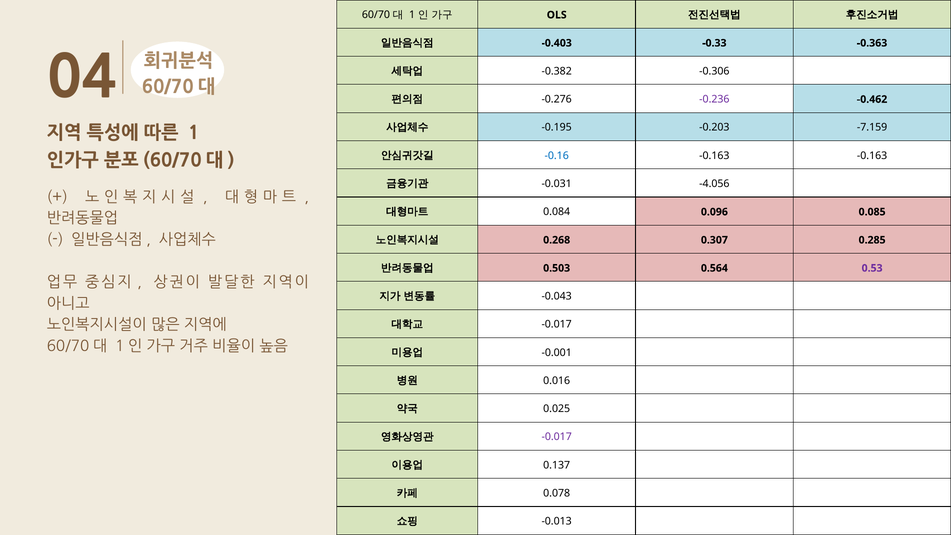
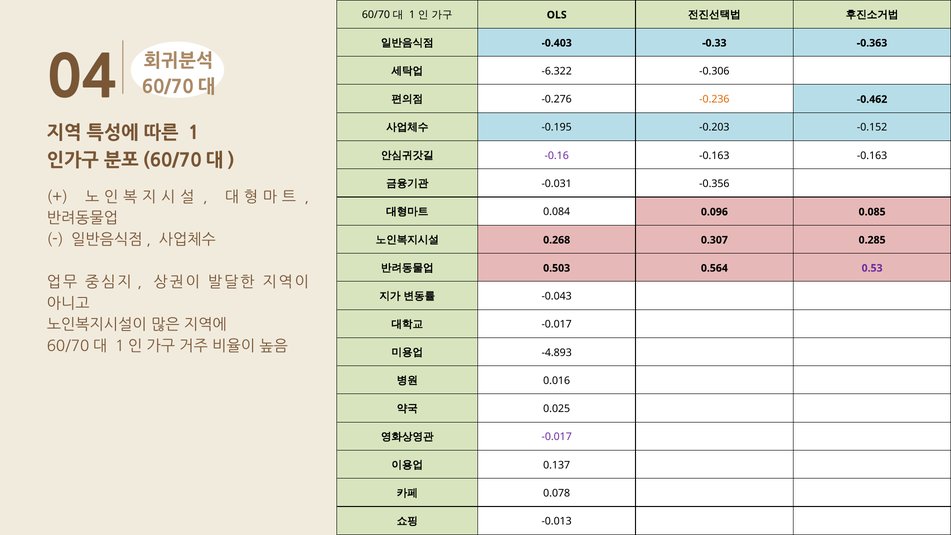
-0.382: -0.382 -> -6.322
-0.236 colour: purple -> orange
-7.159: -7.159 -> -0.152
-0.16 colour: blue -> purple
-4.056: -4.056 -> -0.356
-0.001: -0.001 -> -4.893
